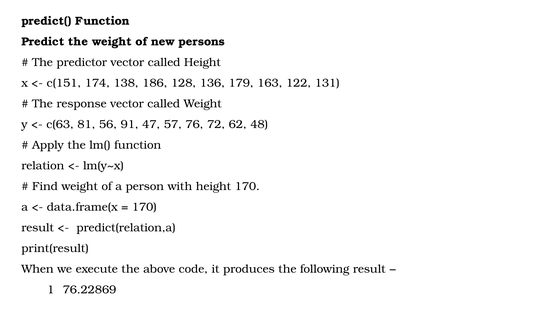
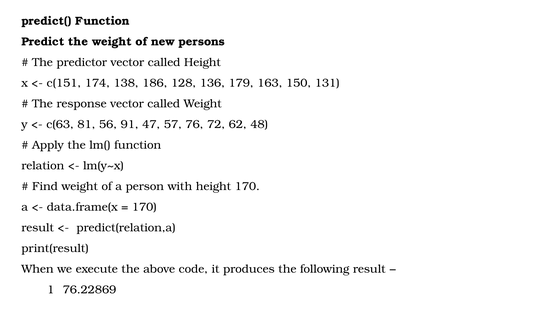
122: 122 -> 150
